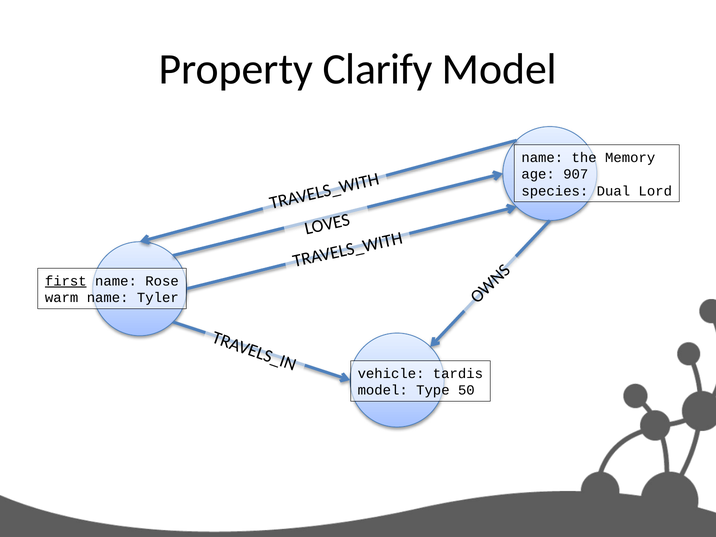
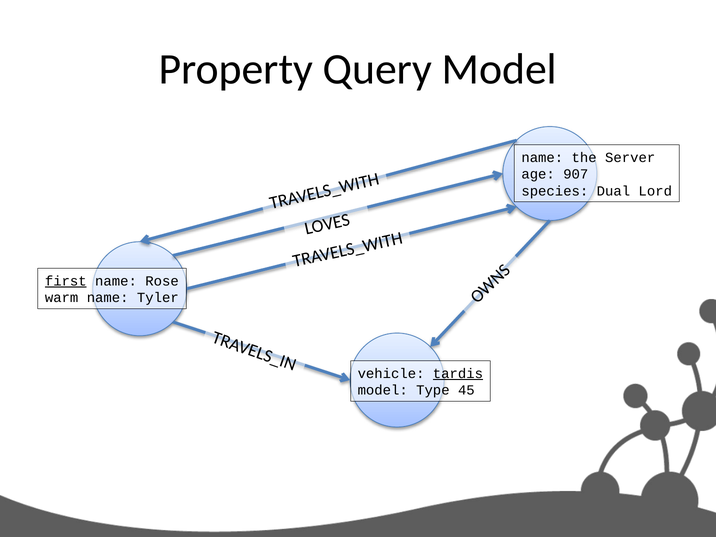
Clarify: Clarify -> Query
Memory: Memory -> Server
tardis underline: none -> present
50: 50 -> 45
